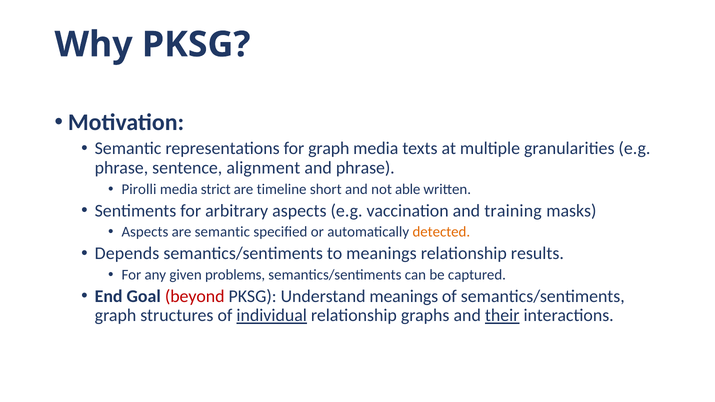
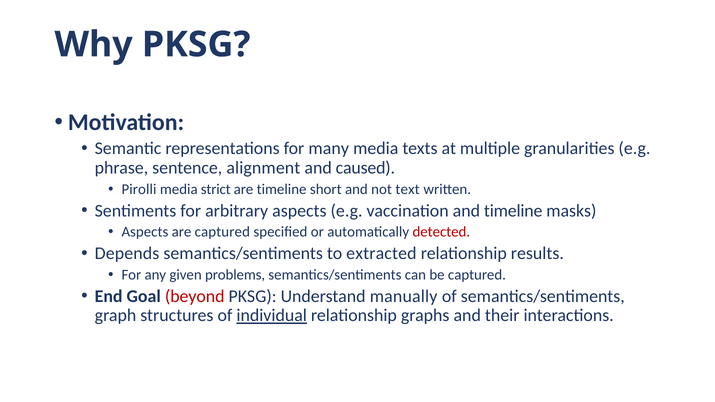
for graph: graph -> many
and phrase: phrase -> caused
able: able -> text
and training: training -> timeline
are semantic: semantic -> captured
detected colour: orange -> red
to meanings: meanings -> extracted
Understand meanings: meanings -> manually
their underline: present -> none
